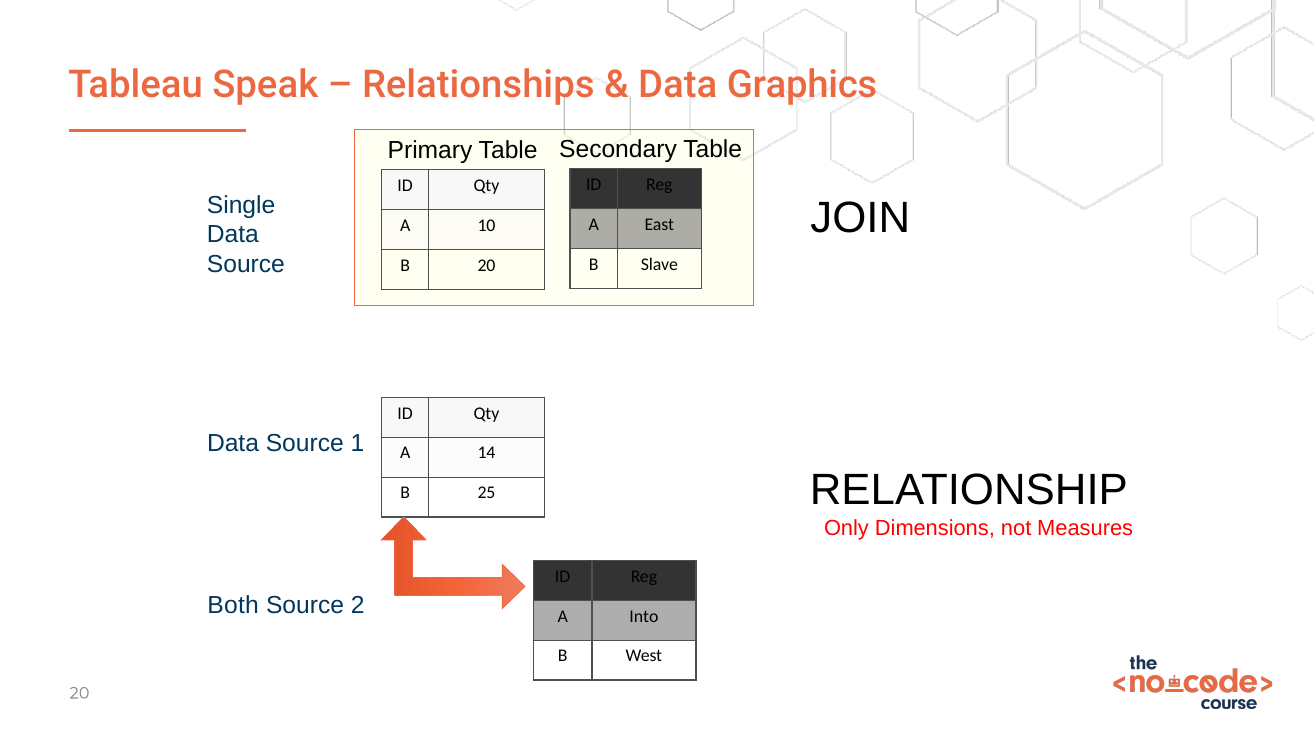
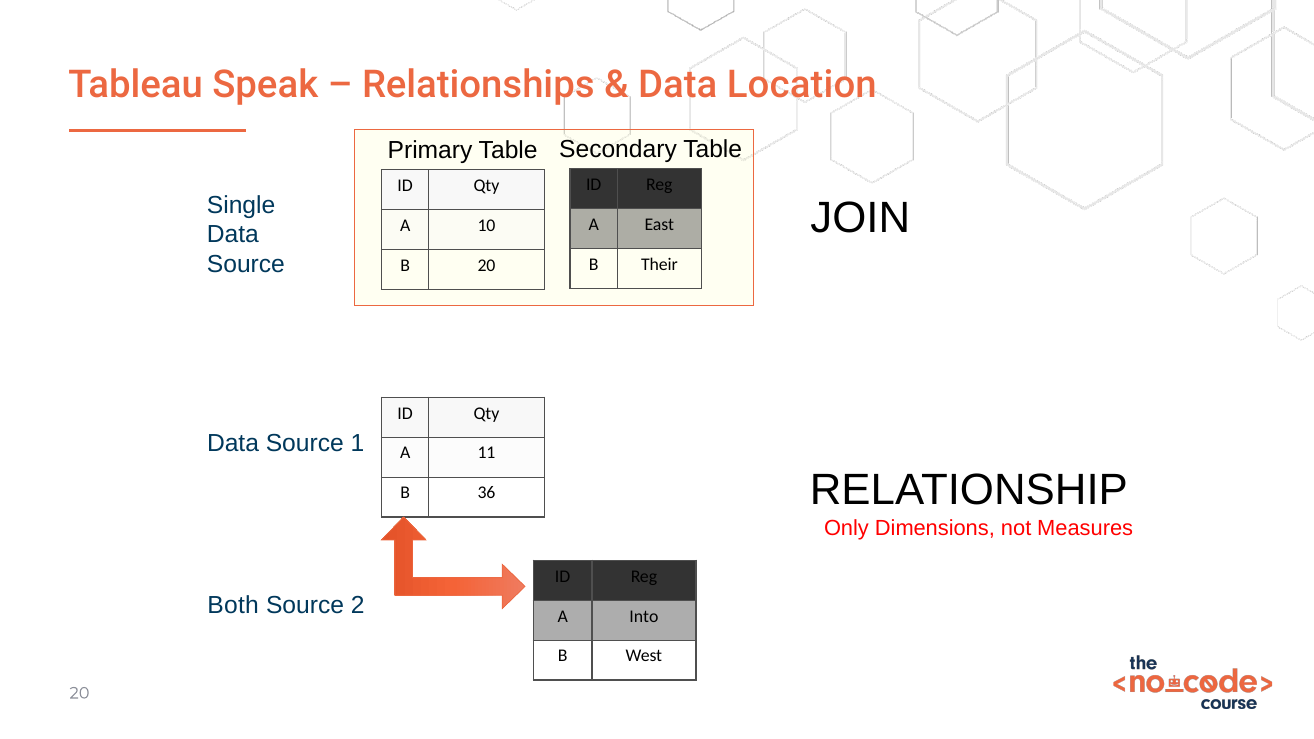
Graphics: Graphics -> Location
Slave: Slave -> Their
14: 14 -> 11
25: 25 -> 36
